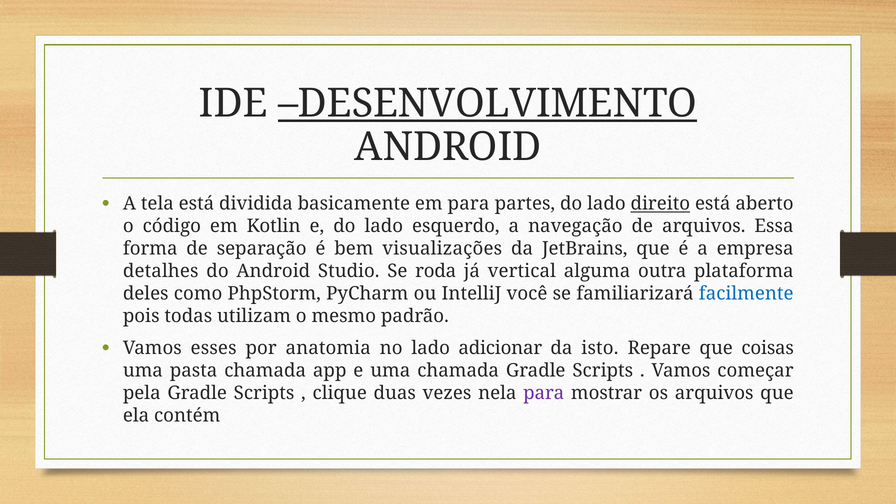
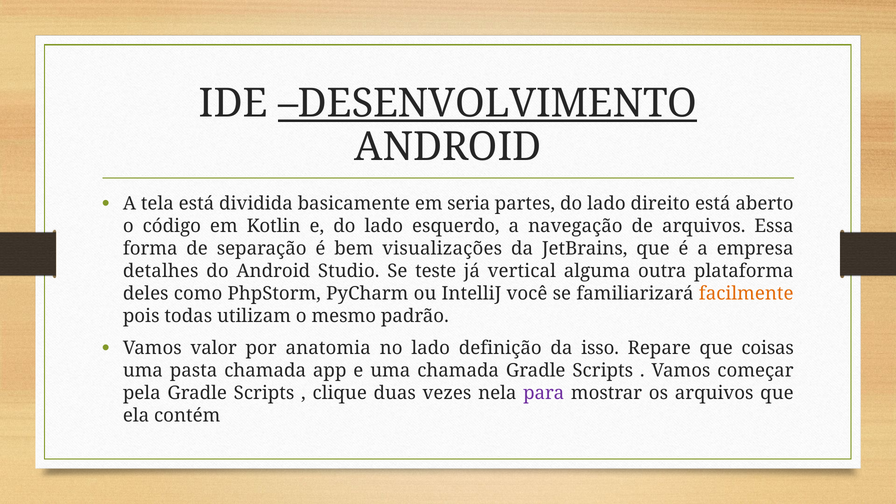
em para: para -> seria
direito underline: present -> none
roda: roda -> teste
facilmente colour: blue -> orange
esses: esses -> valor
adicionar: adicionar -> definição
isto: isto -> isso
